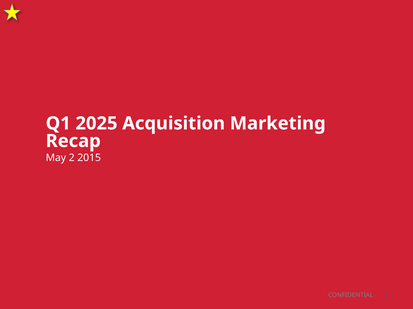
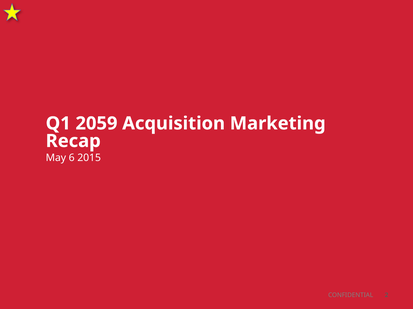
2025: 2025 -> 2059
May 2: 2 -> 6
